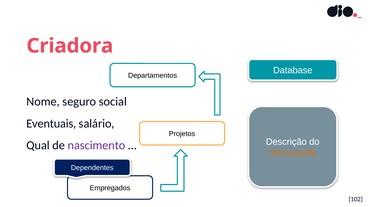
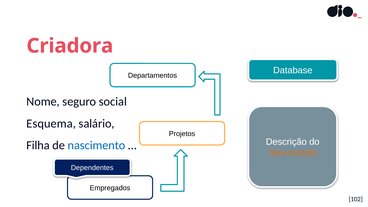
Eventuais: Eventuais -> Esquema
Qual: Qual -> Filha
nascimento colour: purple -> blue
